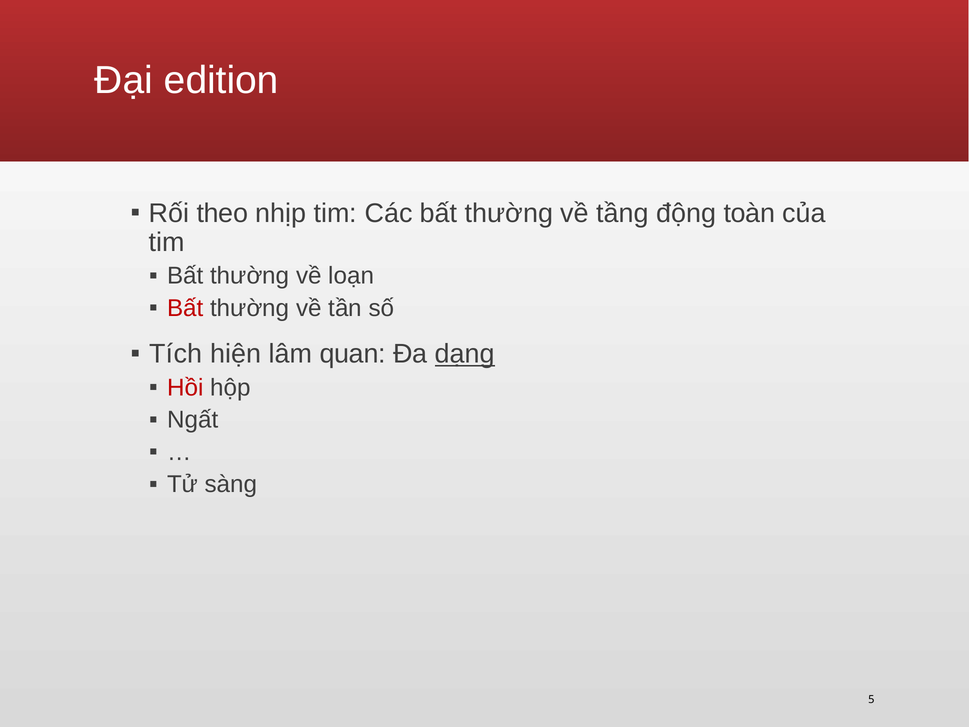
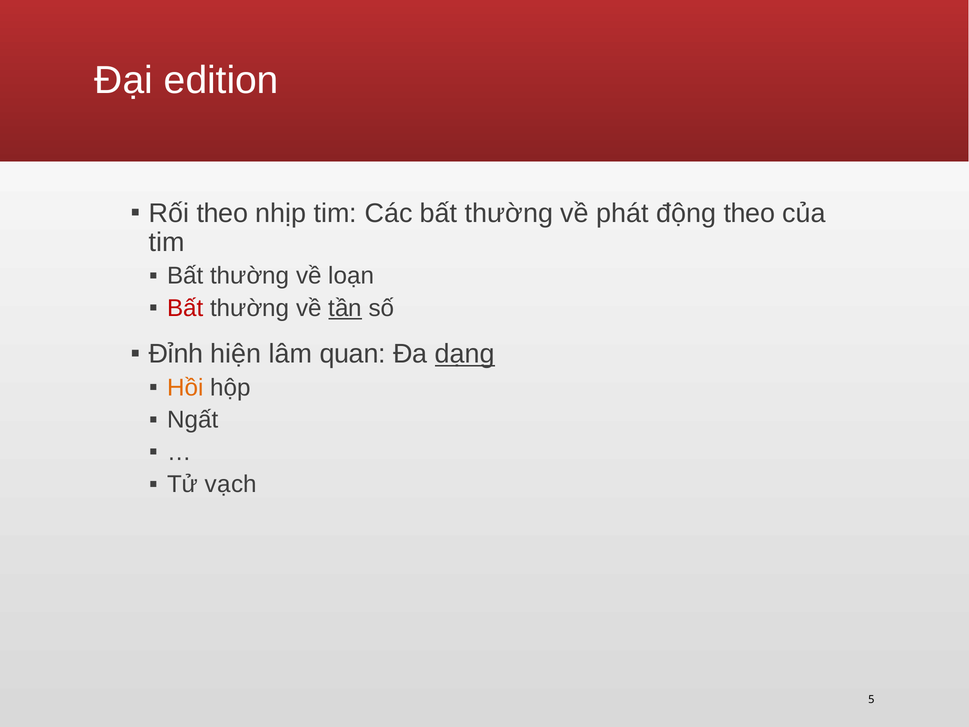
tầng: tầng -> phát
động toàn: toàn -> theo
tần underline: none -> present
Tích: Tích -> Đỉnh
Hồi colour: red -> orange
sàng: sàng -> vạch
